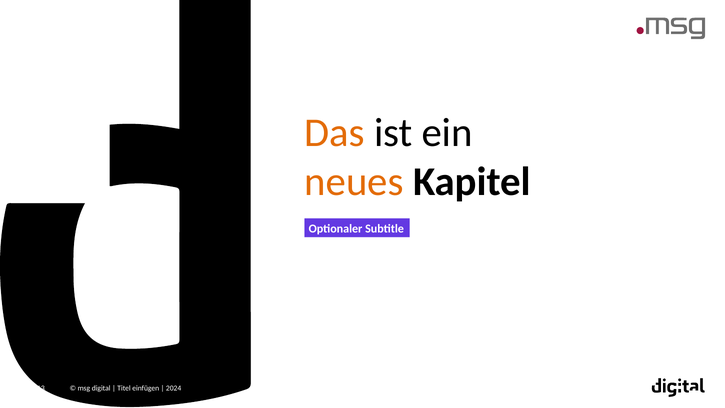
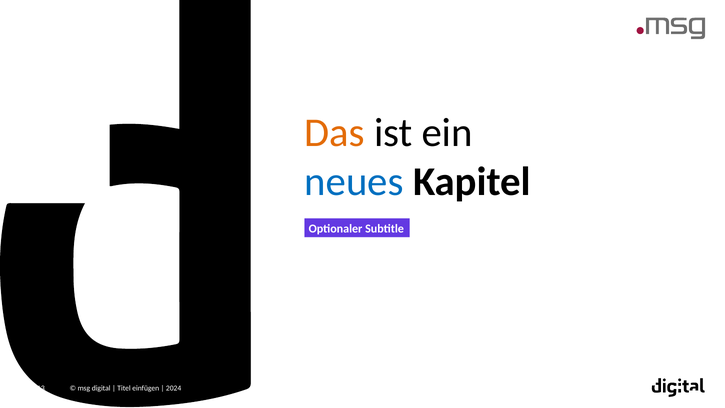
neues colour: orange -> blue
